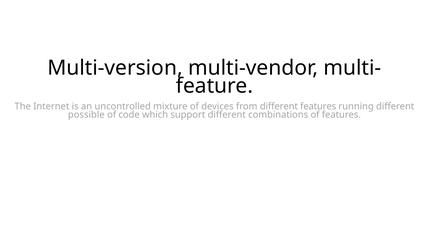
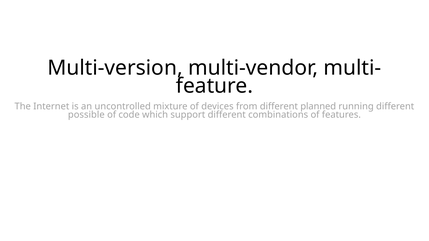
different features: features -> planned
